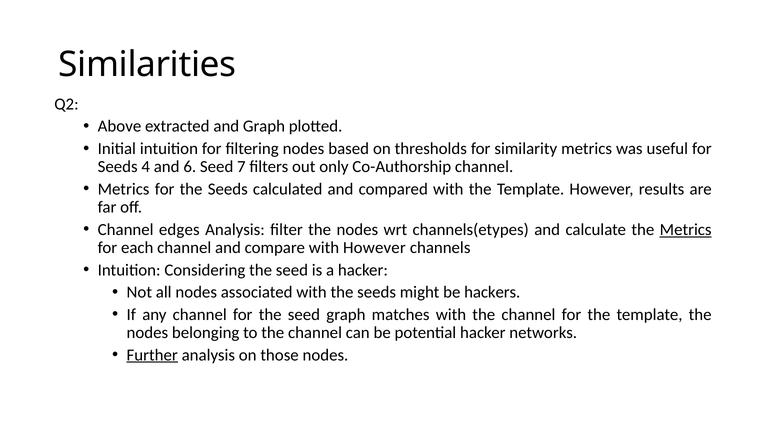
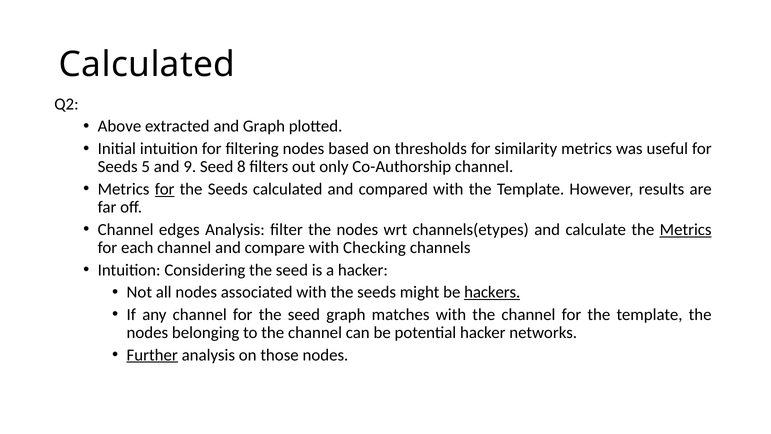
Similarities at (147, 65): Similarities -> Calculated
4: 4 -> 5
6: 6 -> 9
7: 7 -> 8
for at (165, 189) underline: none -> present
with However: However -> Checking
hackers underline: none -> present
